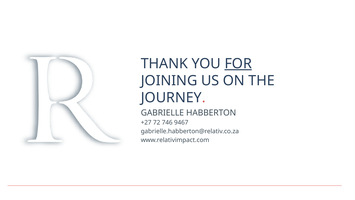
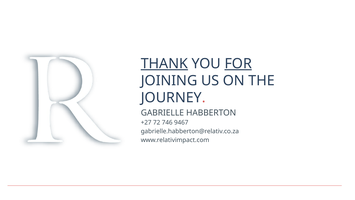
THANK underline: none -> present
